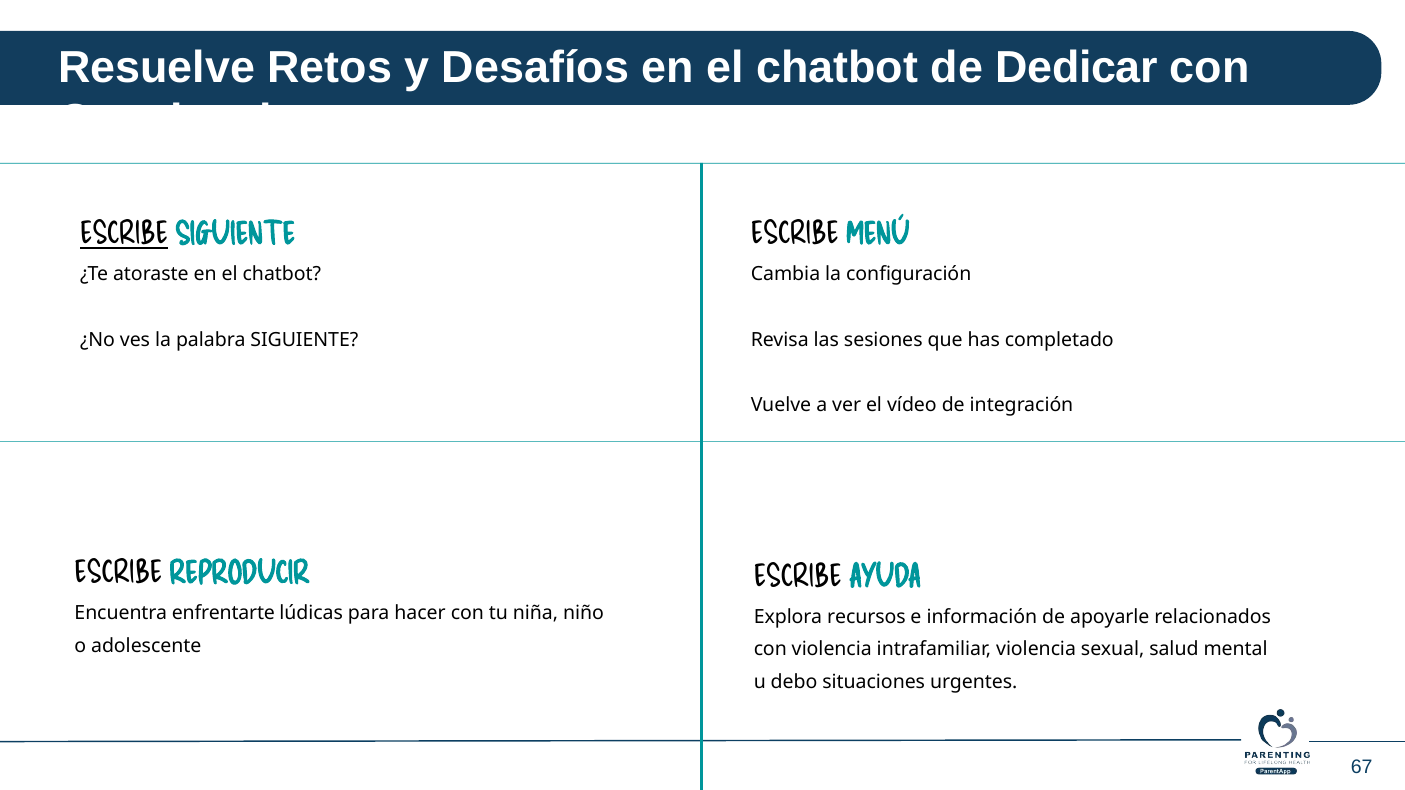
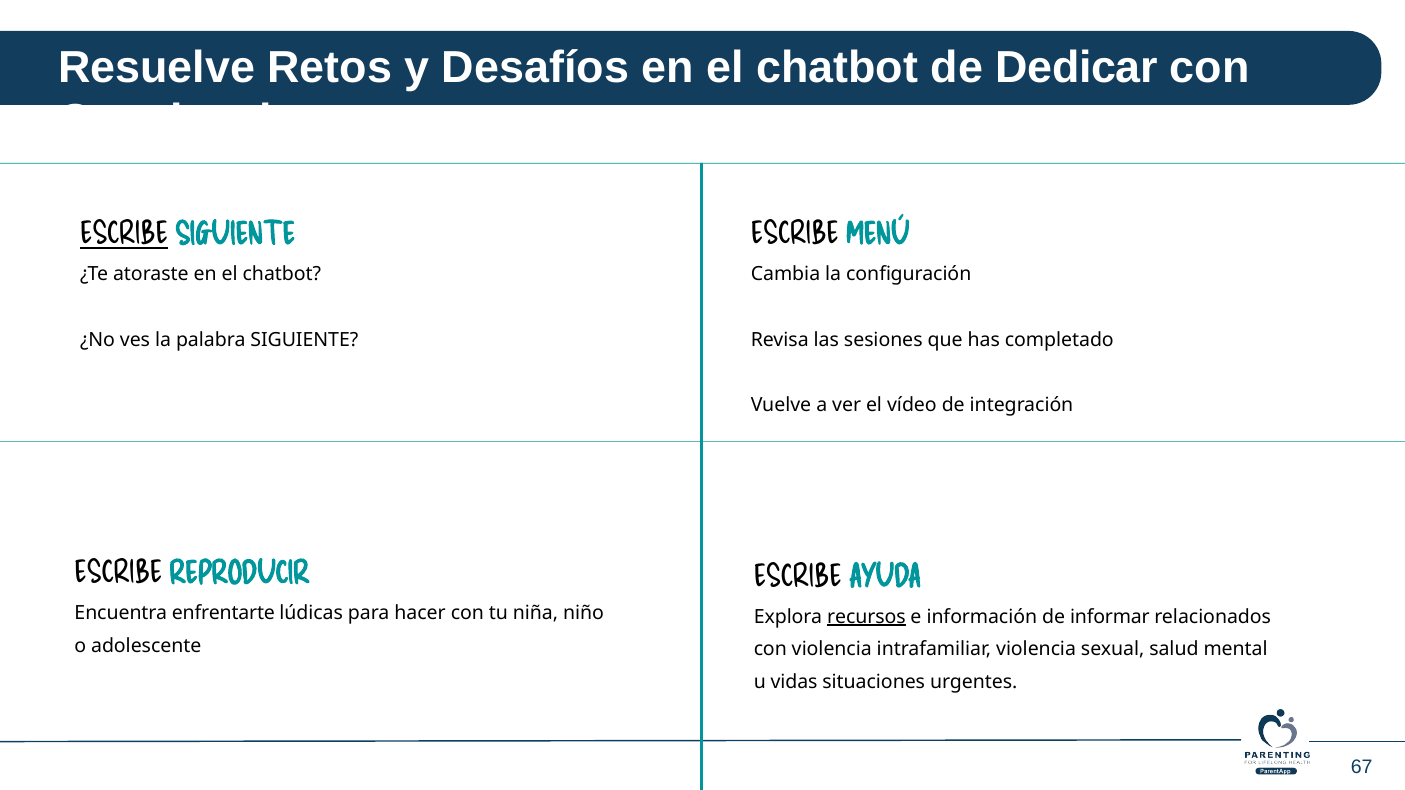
recursos underline: none -> present
apoyarle: apoyarle -> informar
debo: debo -> vidas
